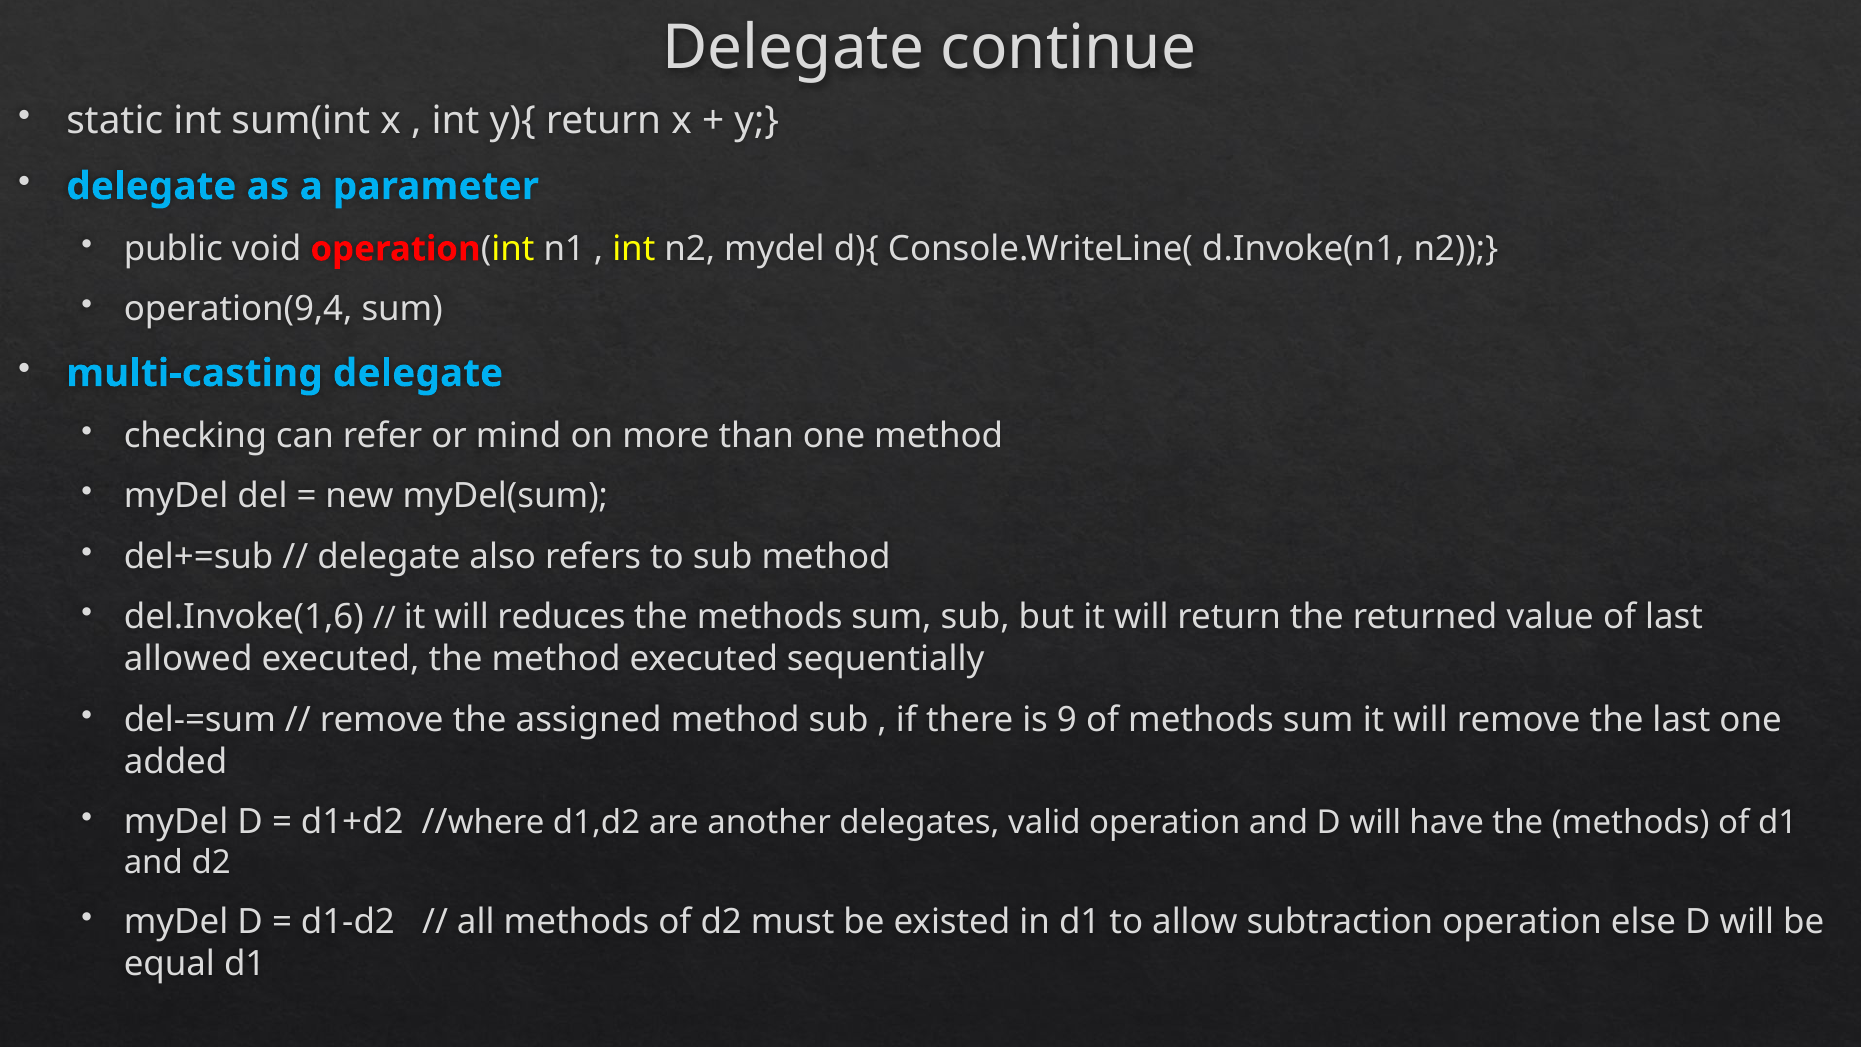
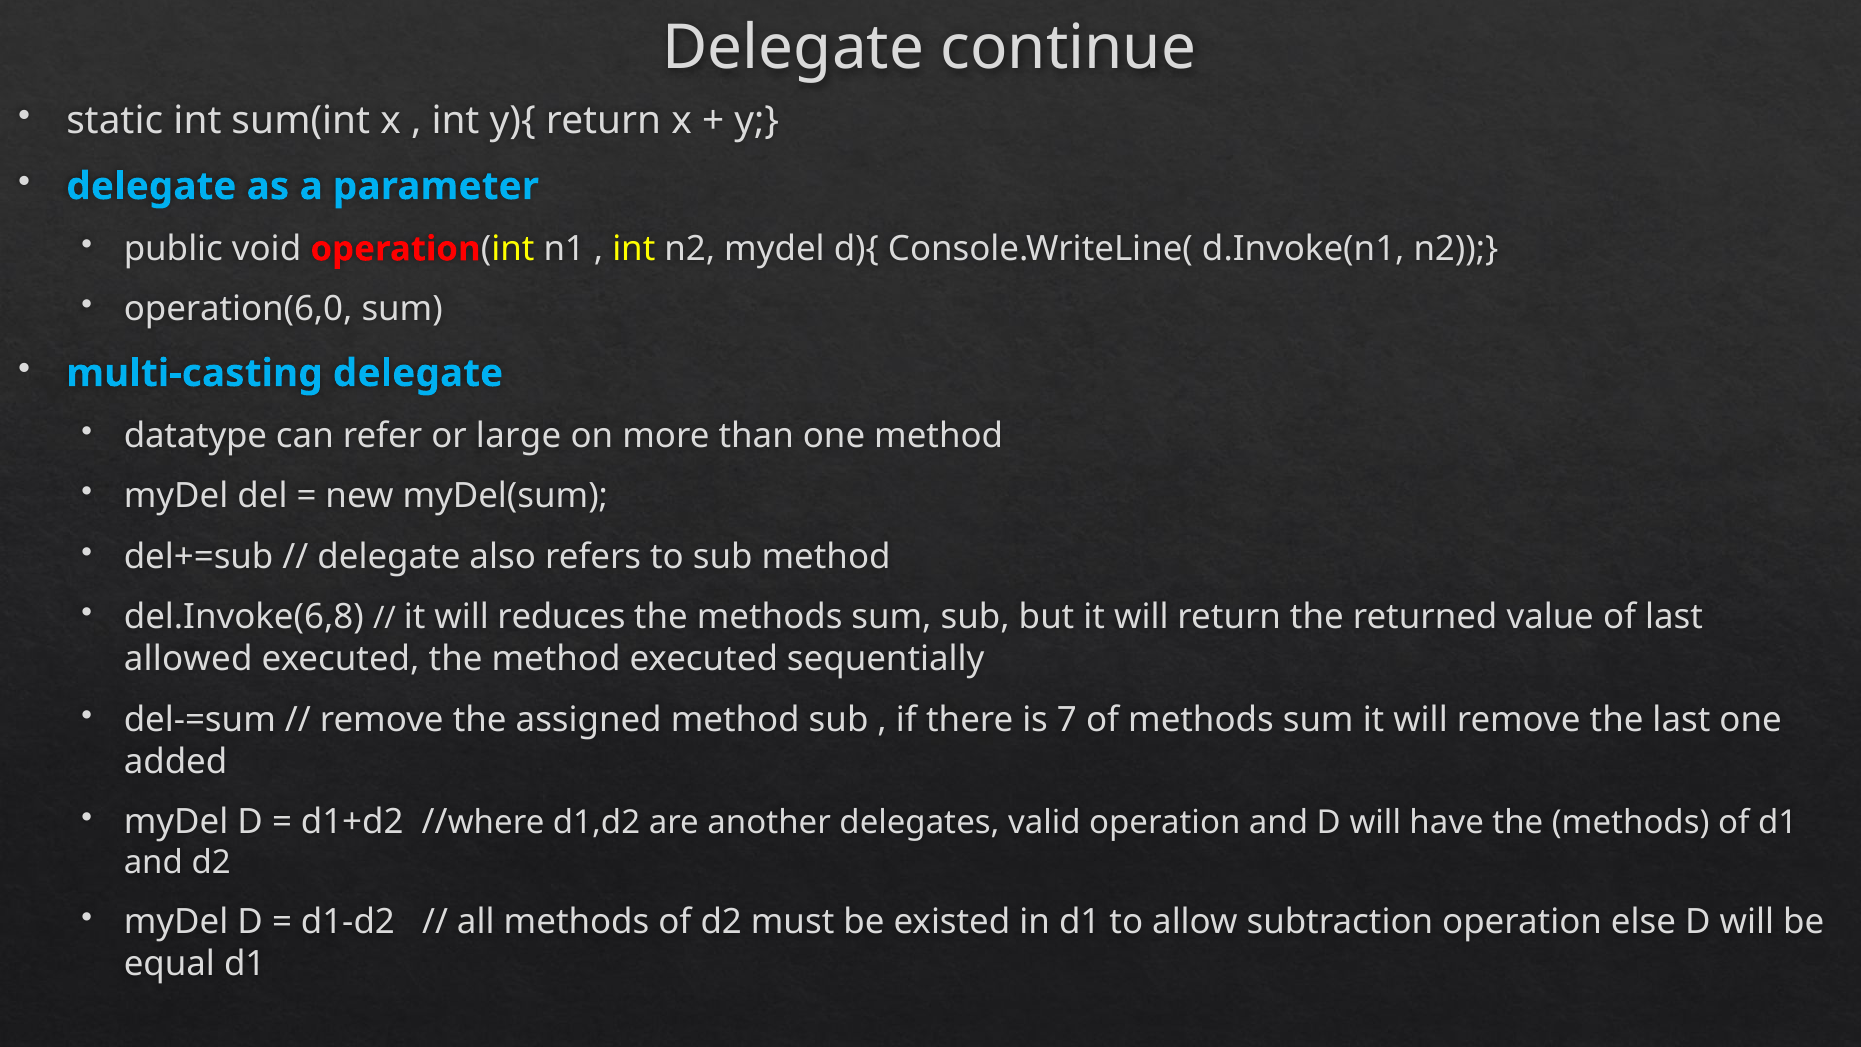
operation(9,4: operation(9,4 -> operation(6,0
checking: checking -> datatype
mind: mind -> large
del.Invoke(1,6: del.Invoke(1,6 -> del.Invoke(6,8
9: 9 -> 7
